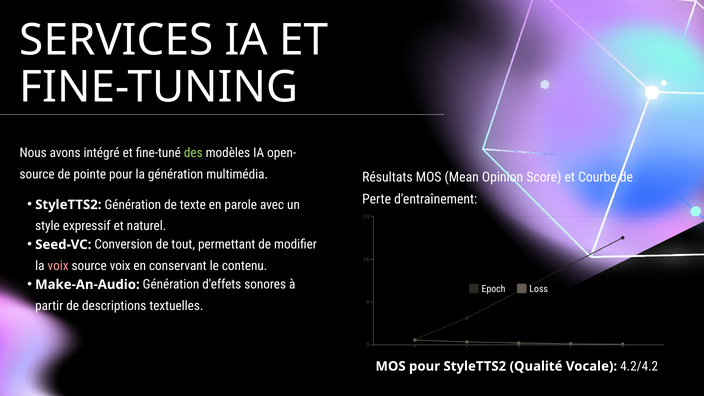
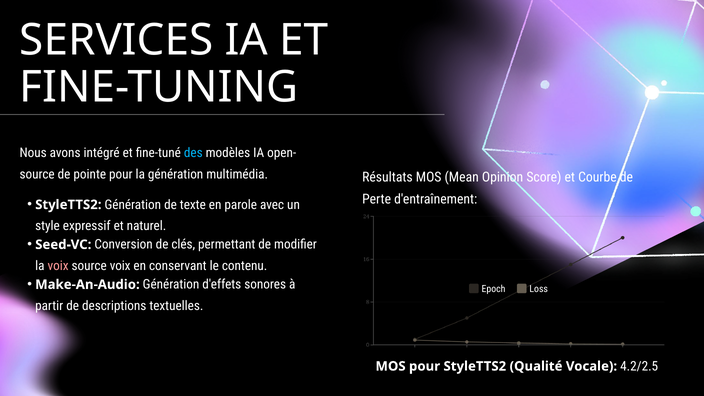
des colour: light green -> light blue
tout: tout -> clés
4.2/4.2: 4.2/4.2 -> 4.2/2.5
